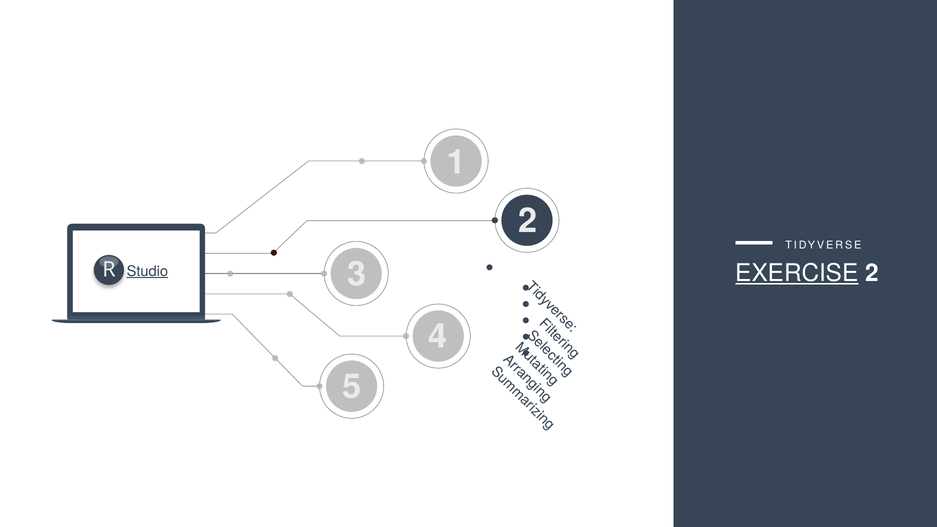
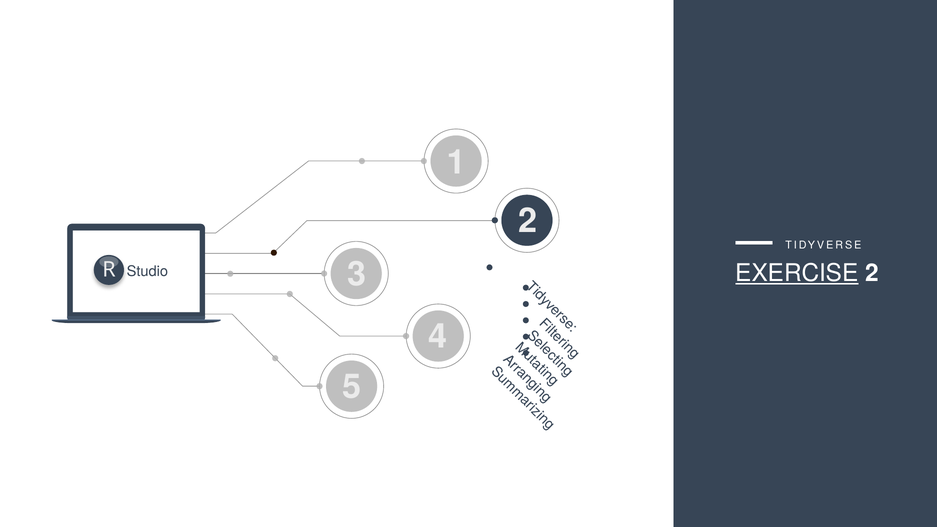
Studio underline: present -> none
